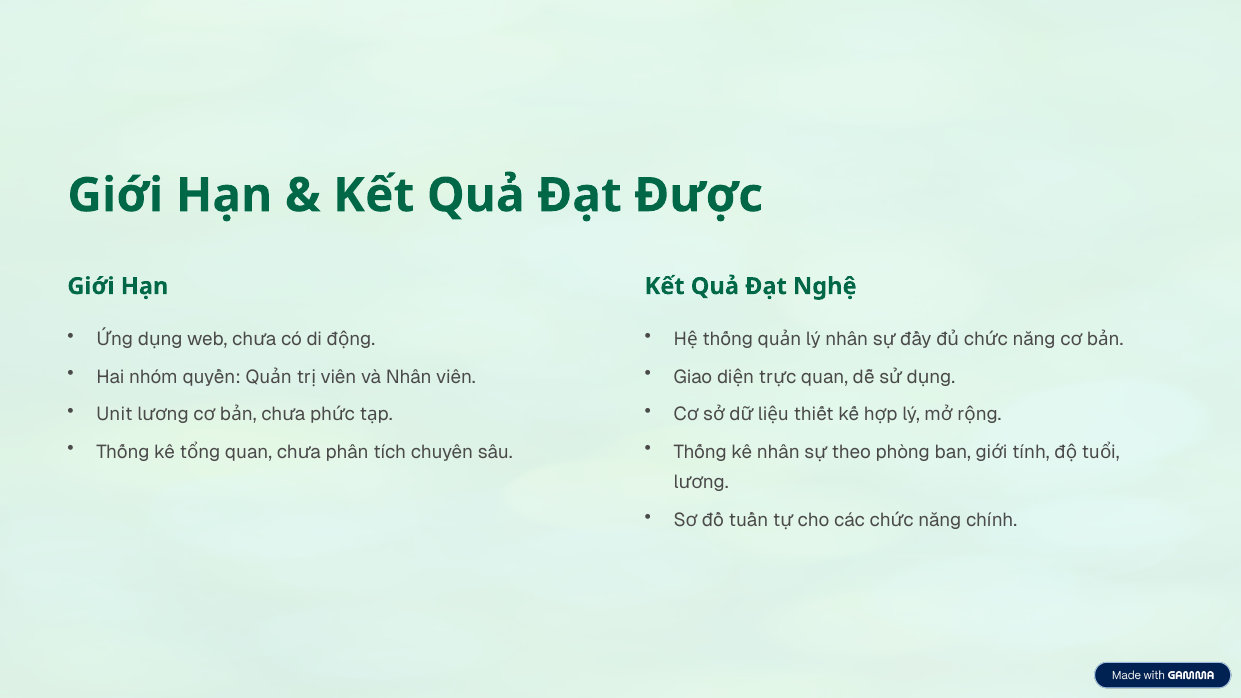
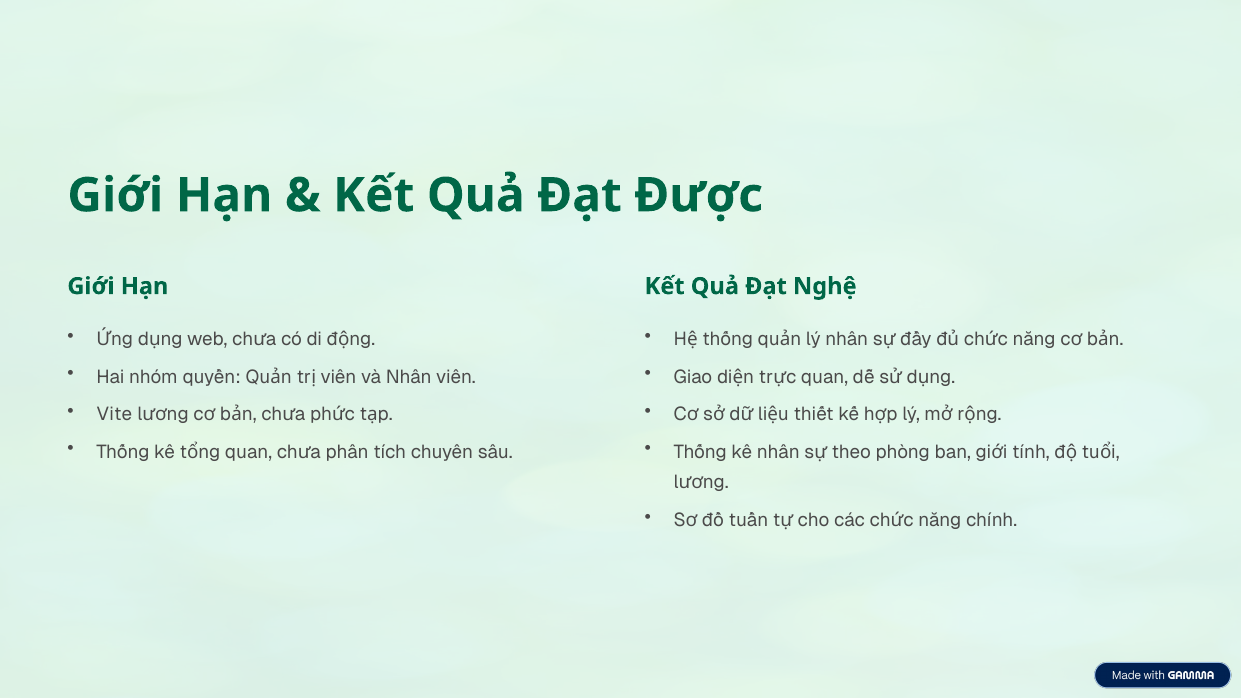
Unit: Unit -> Vite
